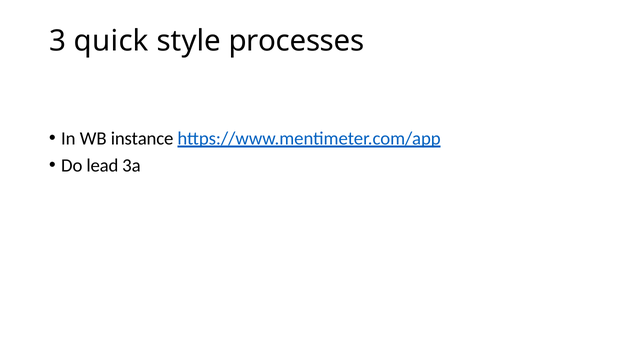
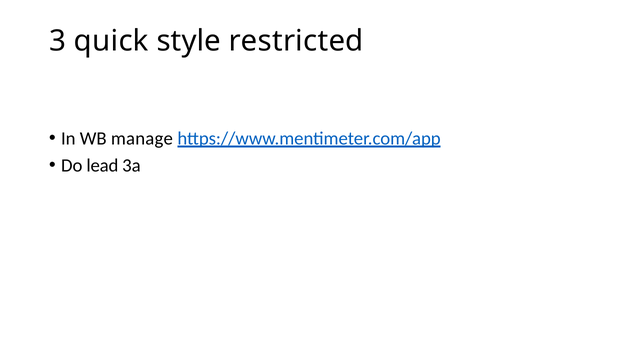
processes: processes -> restricted
instance: instance -> manage
